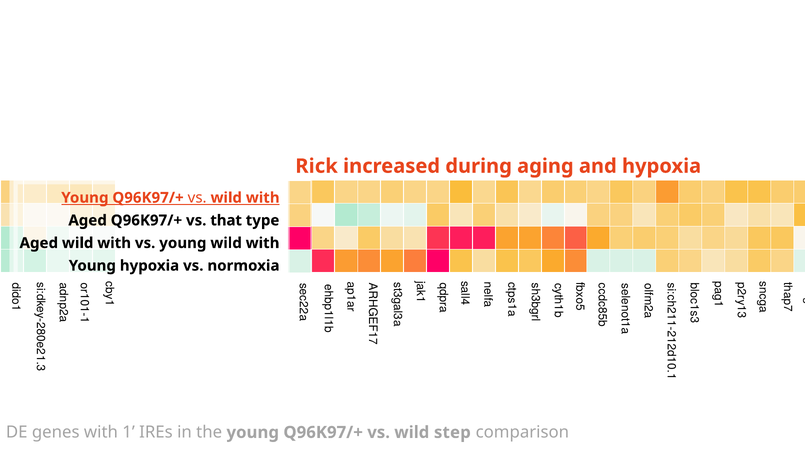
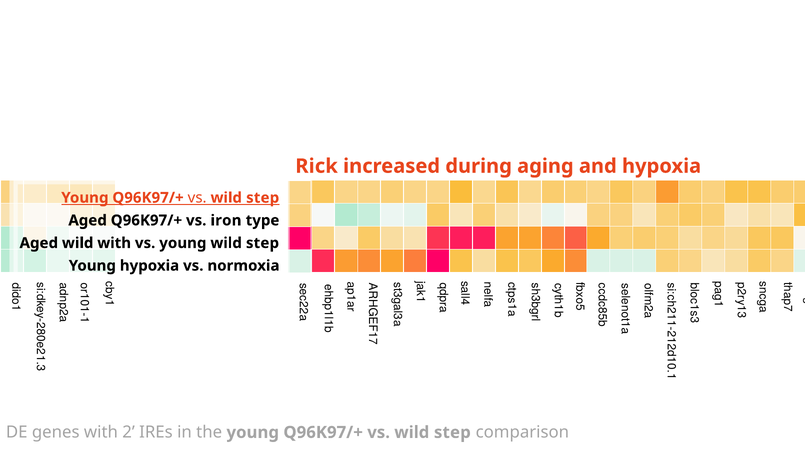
with at (263, 198): with -> step
that: that -> iron
young wild with: with -> step
with 1: 1 -> 2
